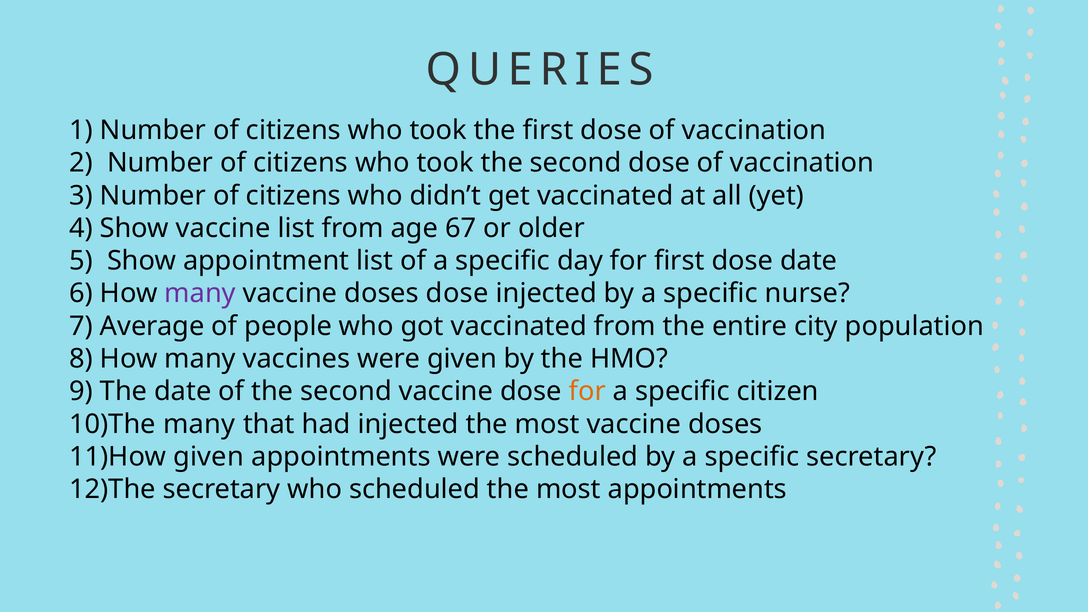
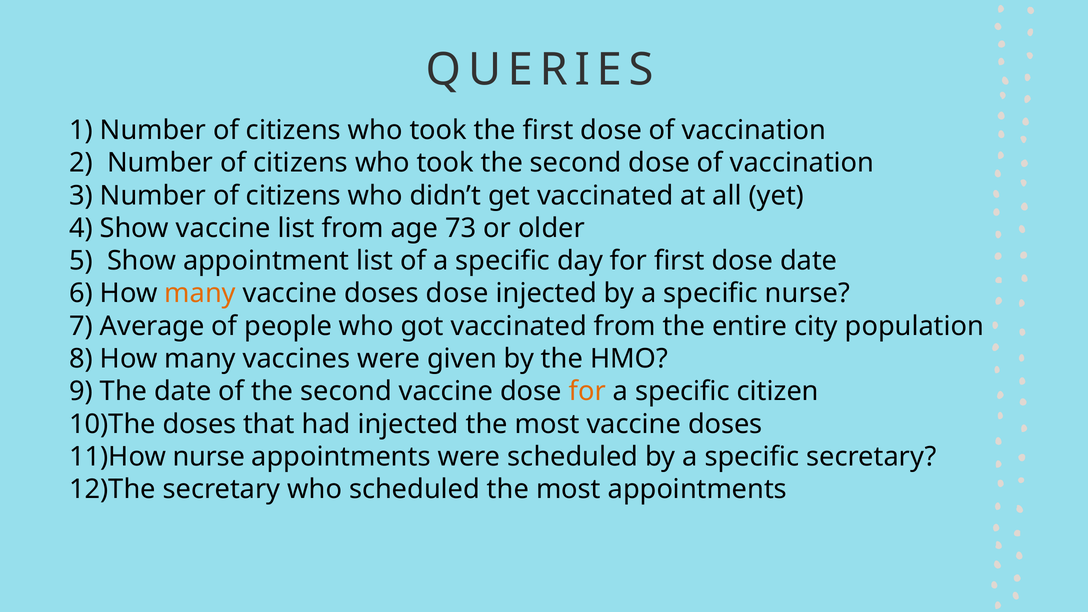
67: 67 -> 73
many at (200, 294) colour: purple -> orange
many at (199, 424): many -> doses
given at (208, 457): given -> nurse
